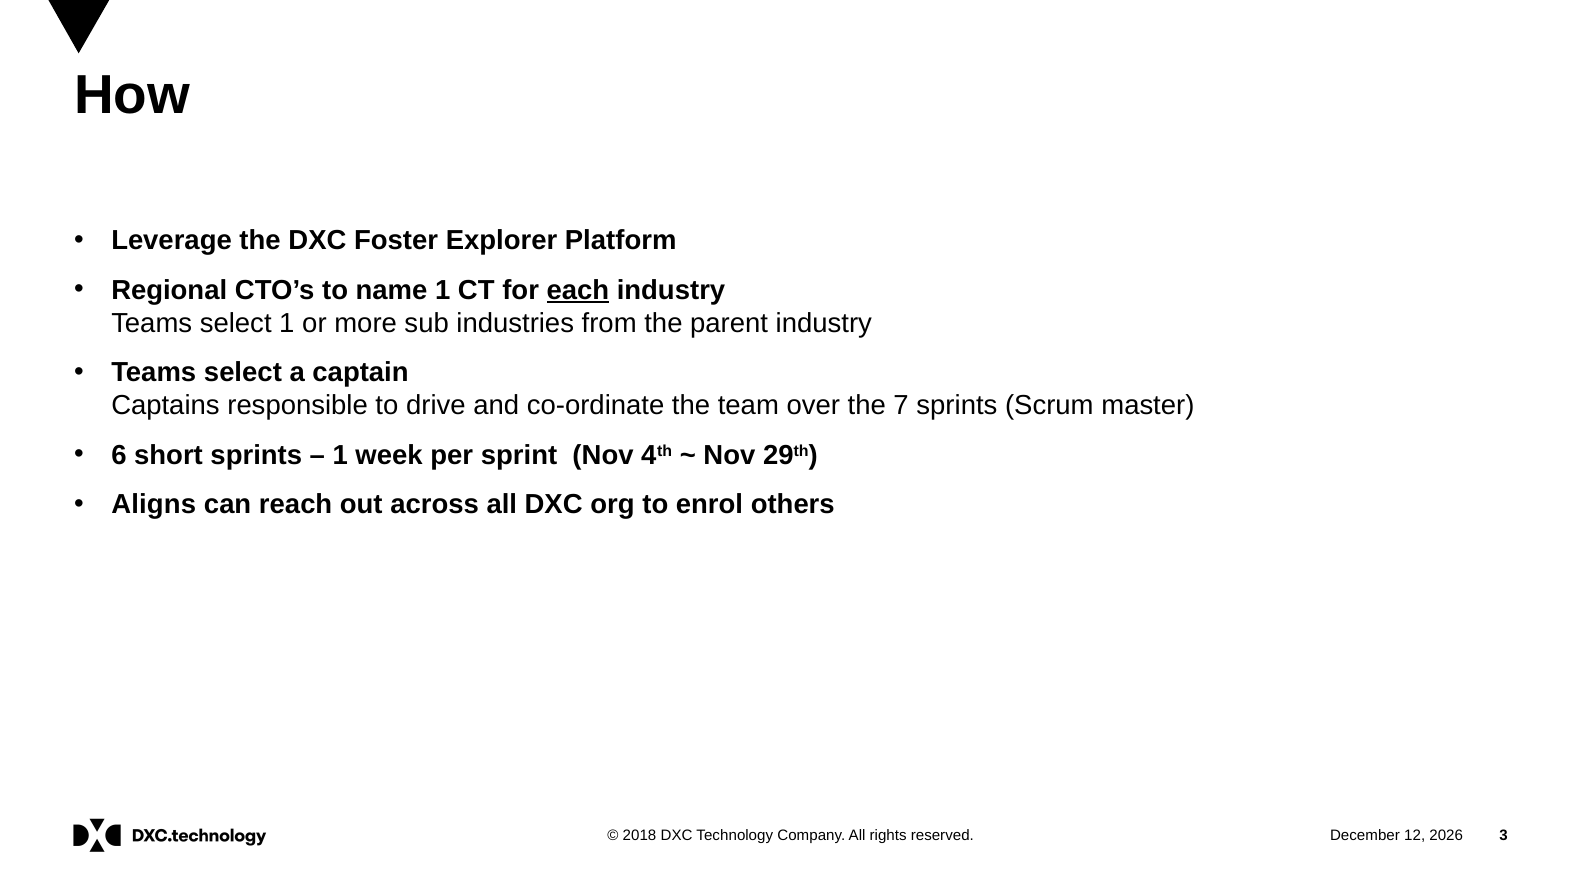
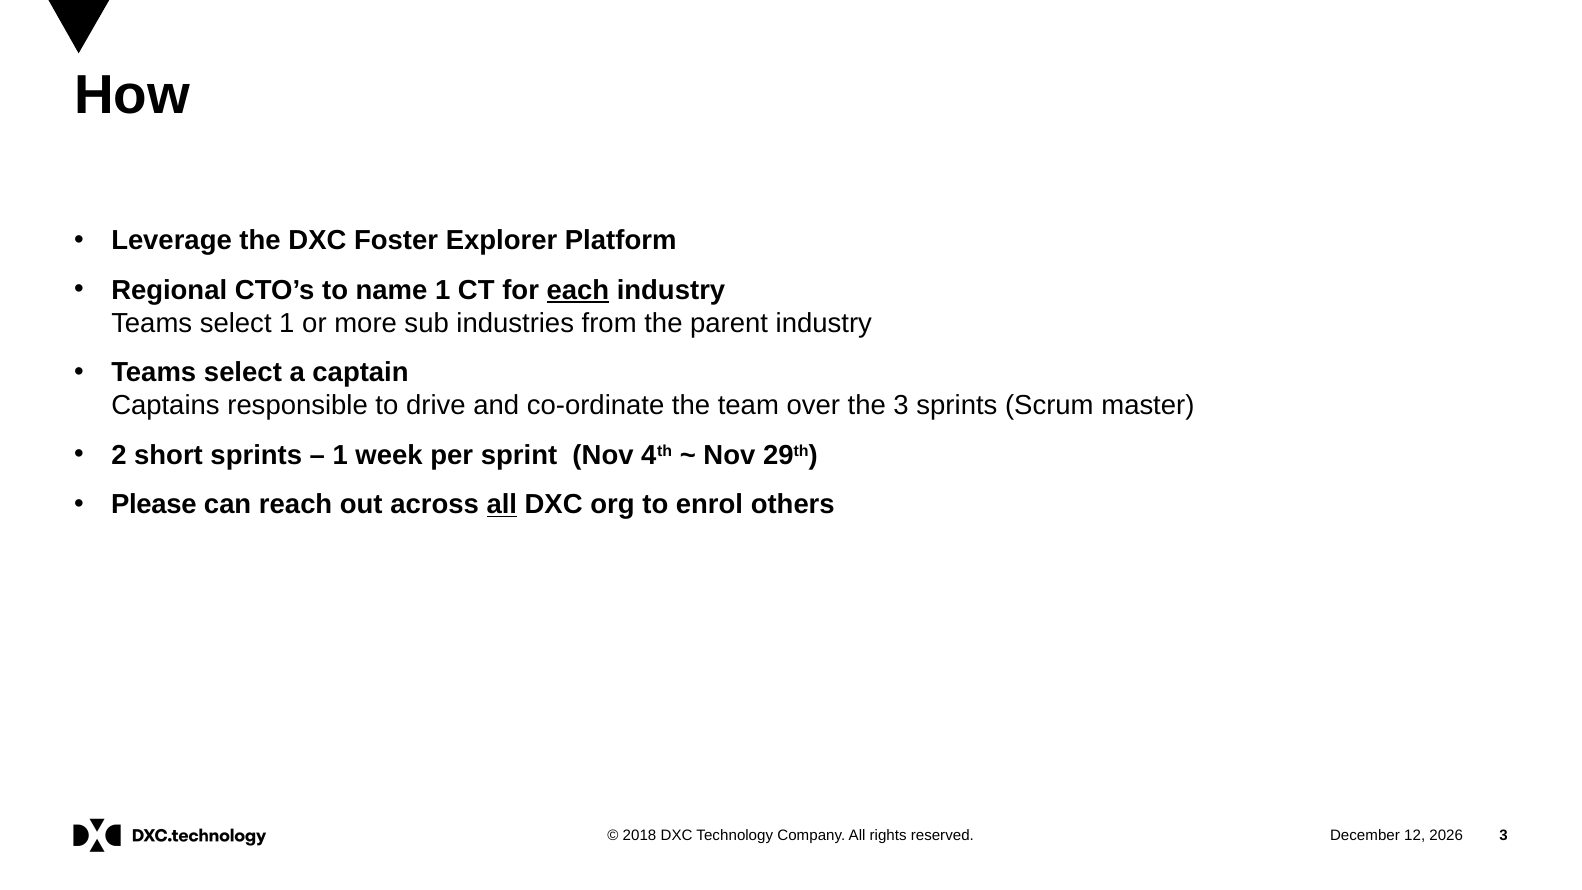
the 7: 7 -> 3
6: 6 -> 2
Aligns: Aligns -> Please
all at (502, 505) underline: none -> present
